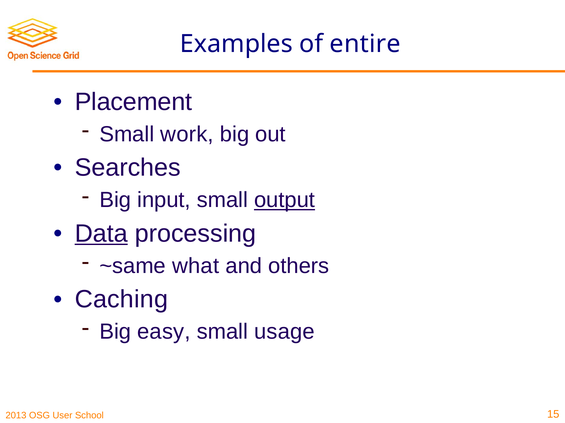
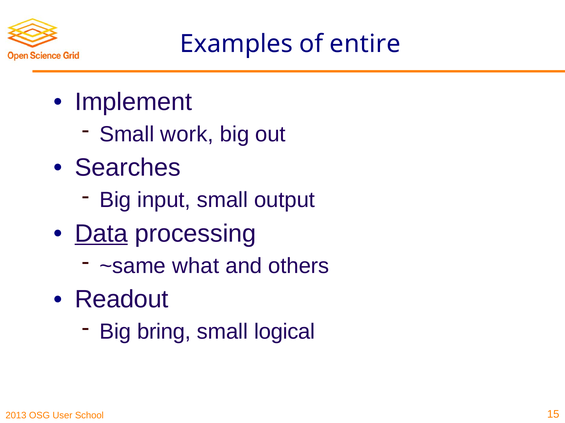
Placement: Placement -> Implement
output underline: present -> none
Caching: Caching -> Readout
easy: easy -> bring
usage: usage -> logical
